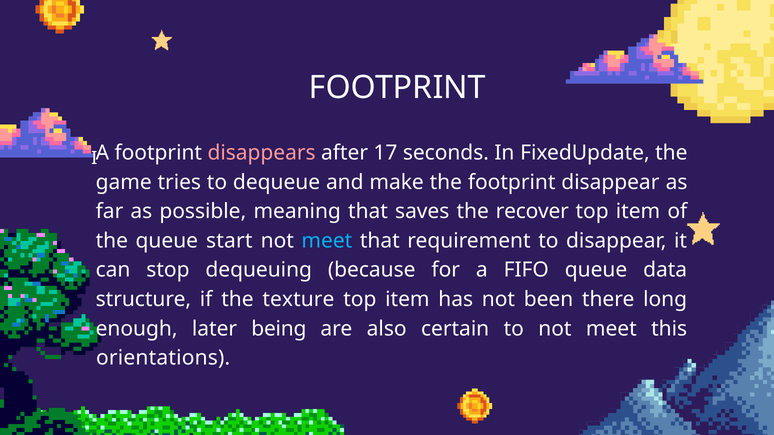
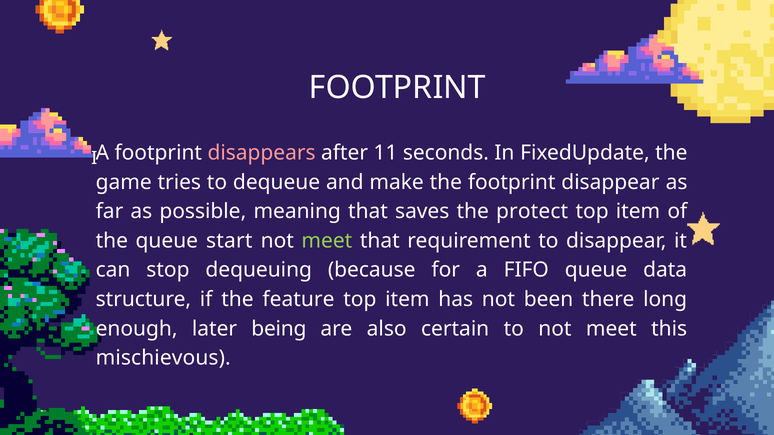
17: 17 -> 11
recover: recover -> protect
meet at (327, 241) colour: light blue -> light green
texture: texture -> feature
orientations: orientations -> mischievous
